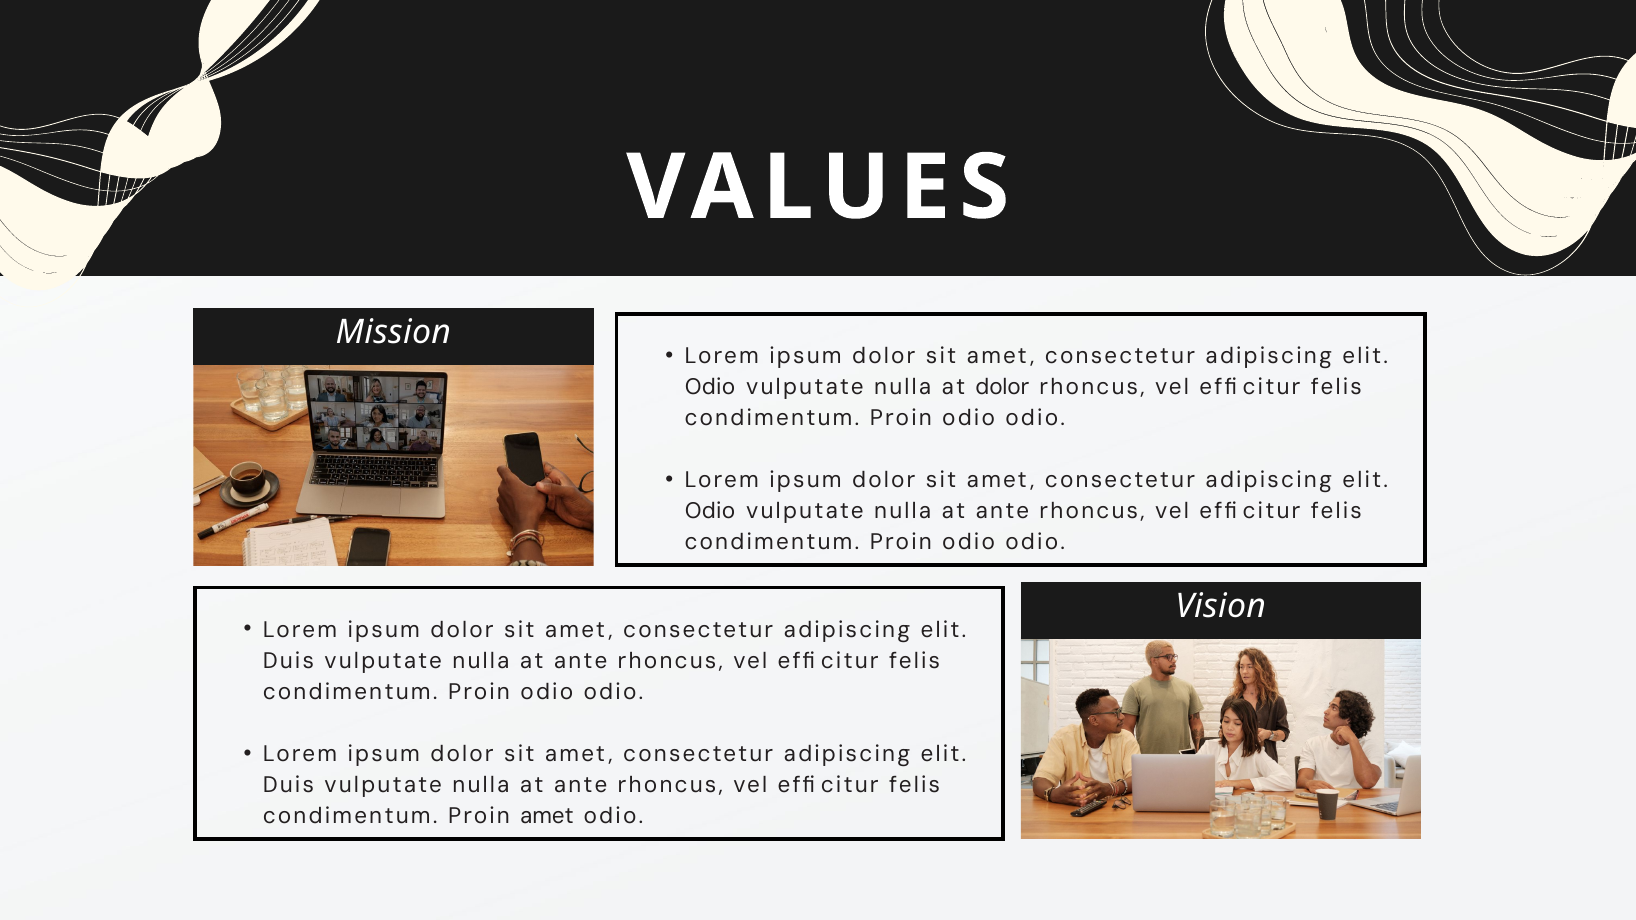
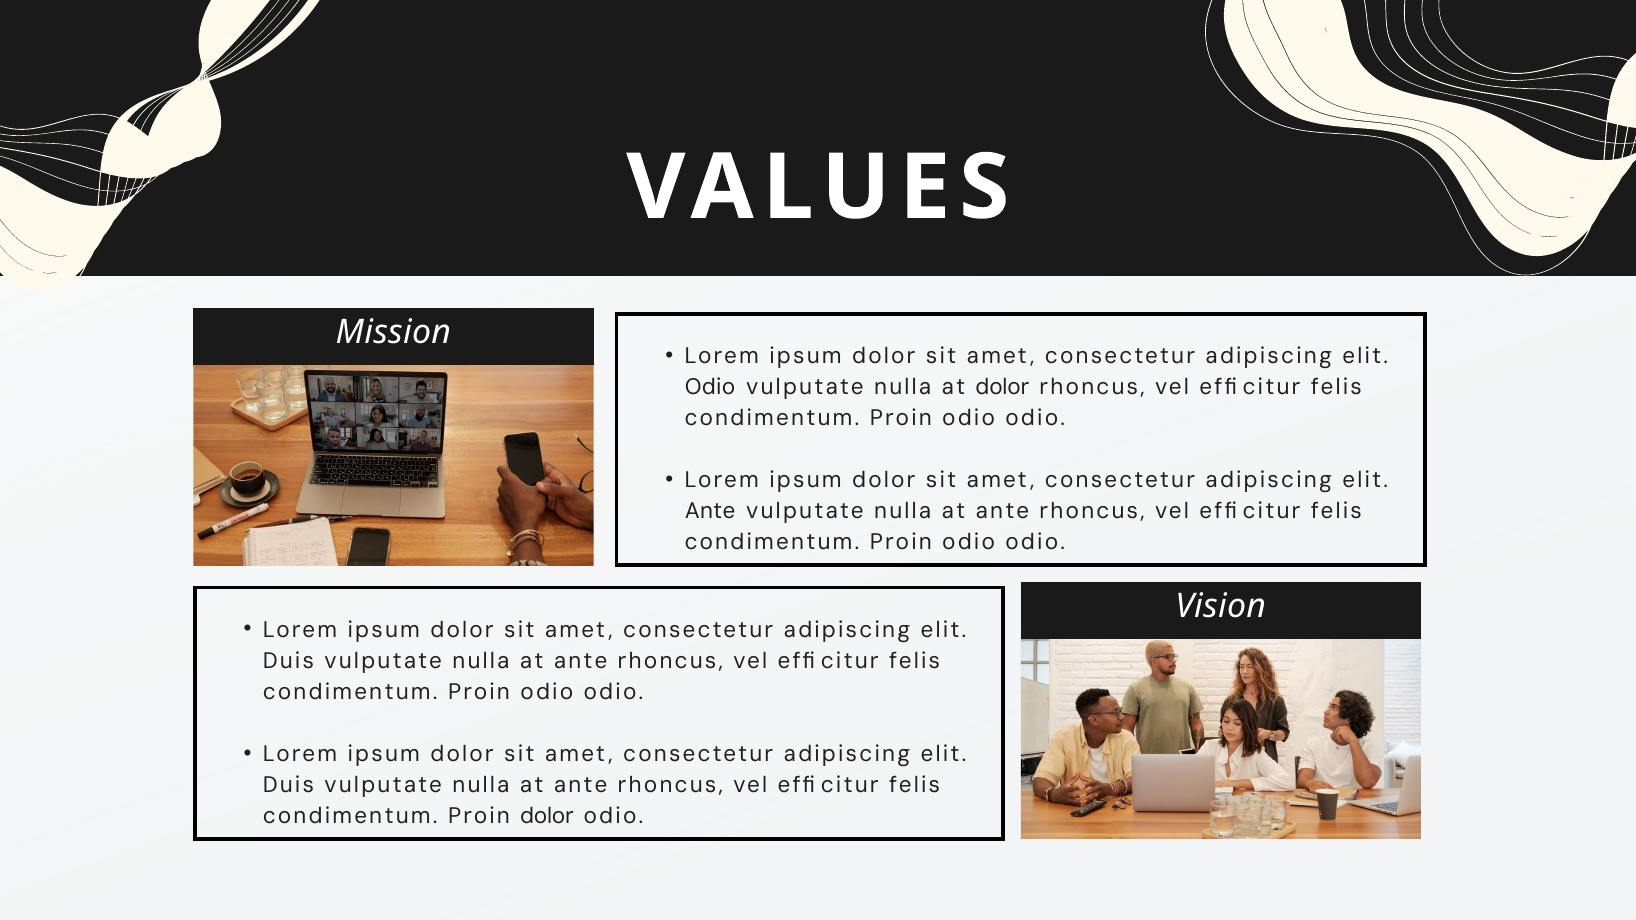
Odio at (710, 511): Odio -> Ante
Proin amet: amet -> dolor
